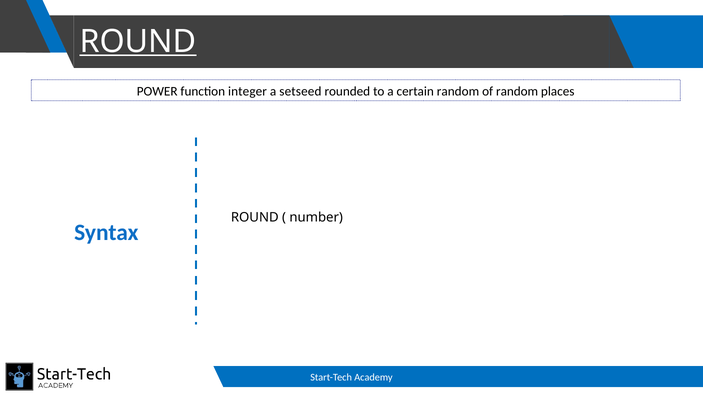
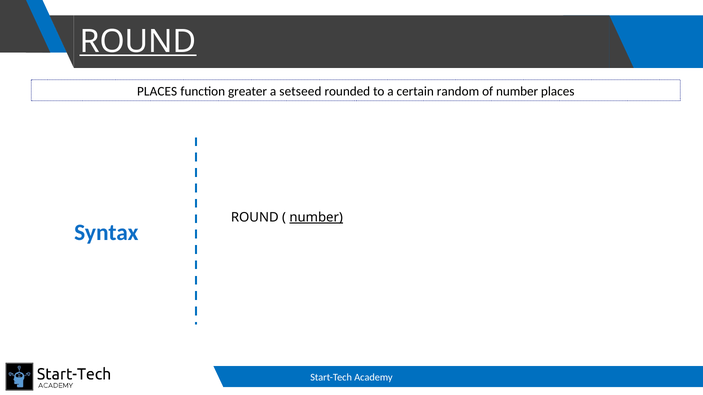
POWER at (157, 91): POWER -> PLACES
integer: integer -> greater
of random: random -> number
number at (316, 218) underline: none -> present
